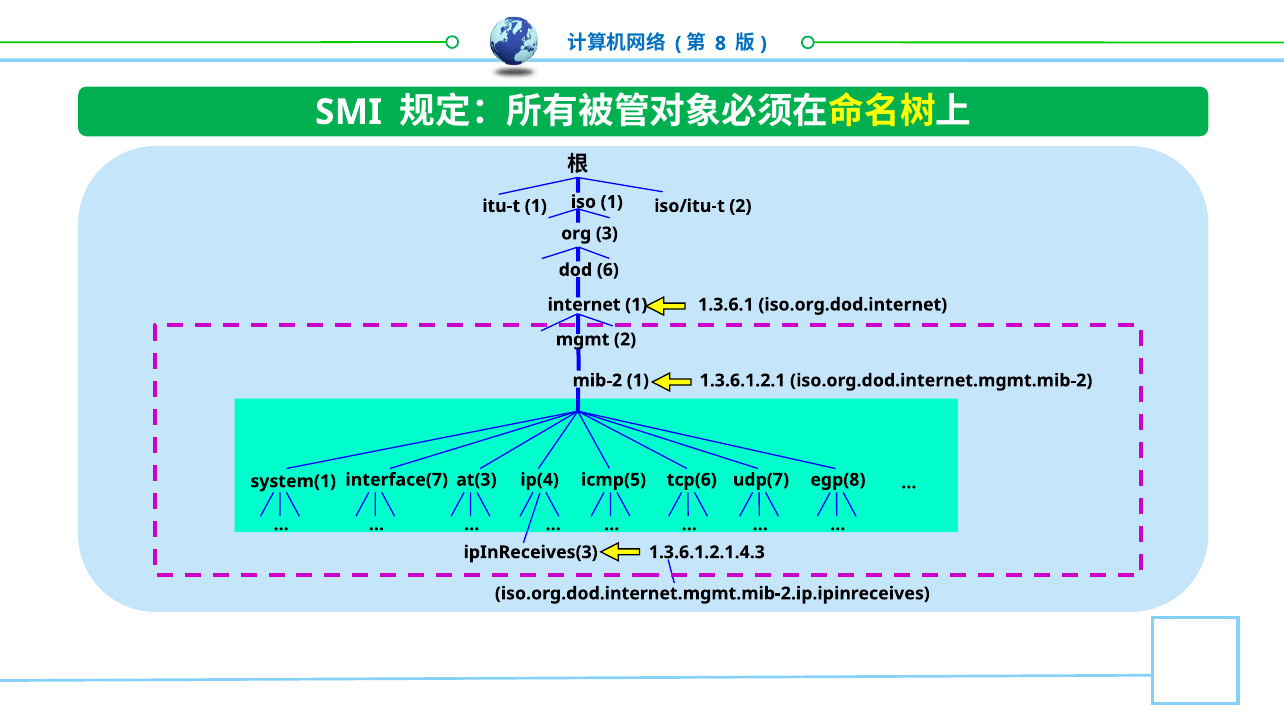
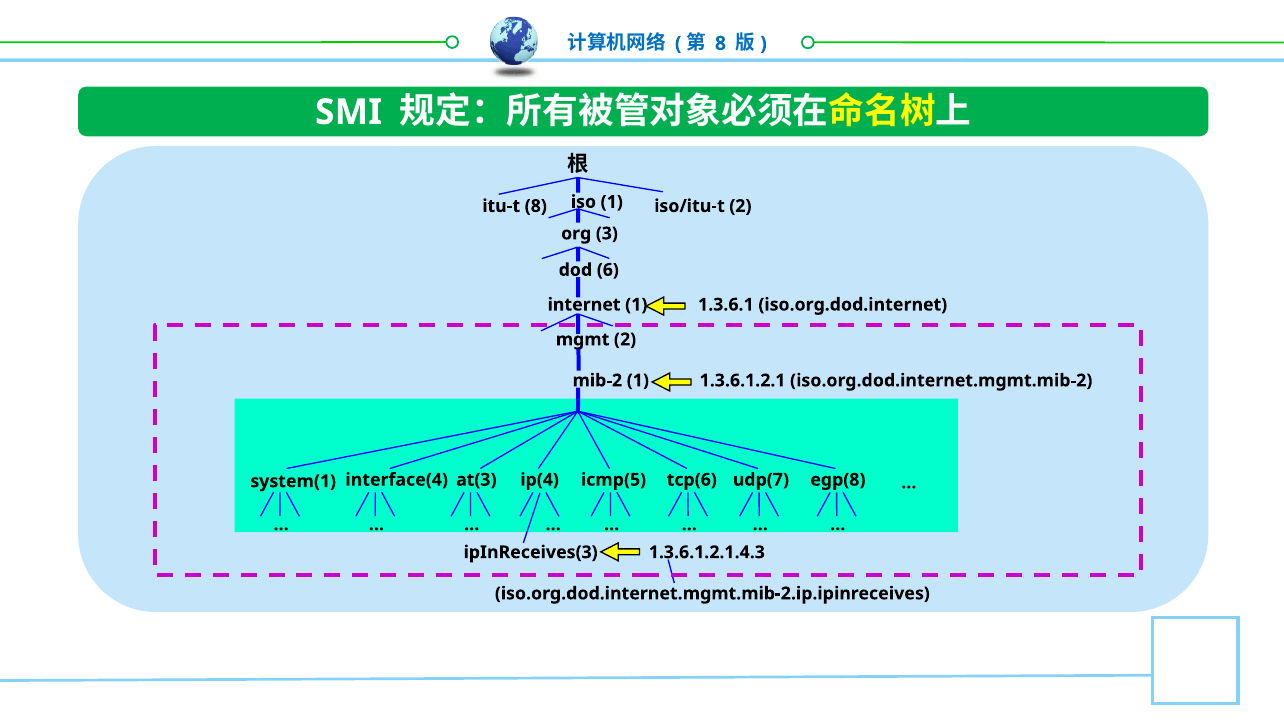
itu-t 1: 1 -> 8
interface(7: interface(7 -> interface(4
